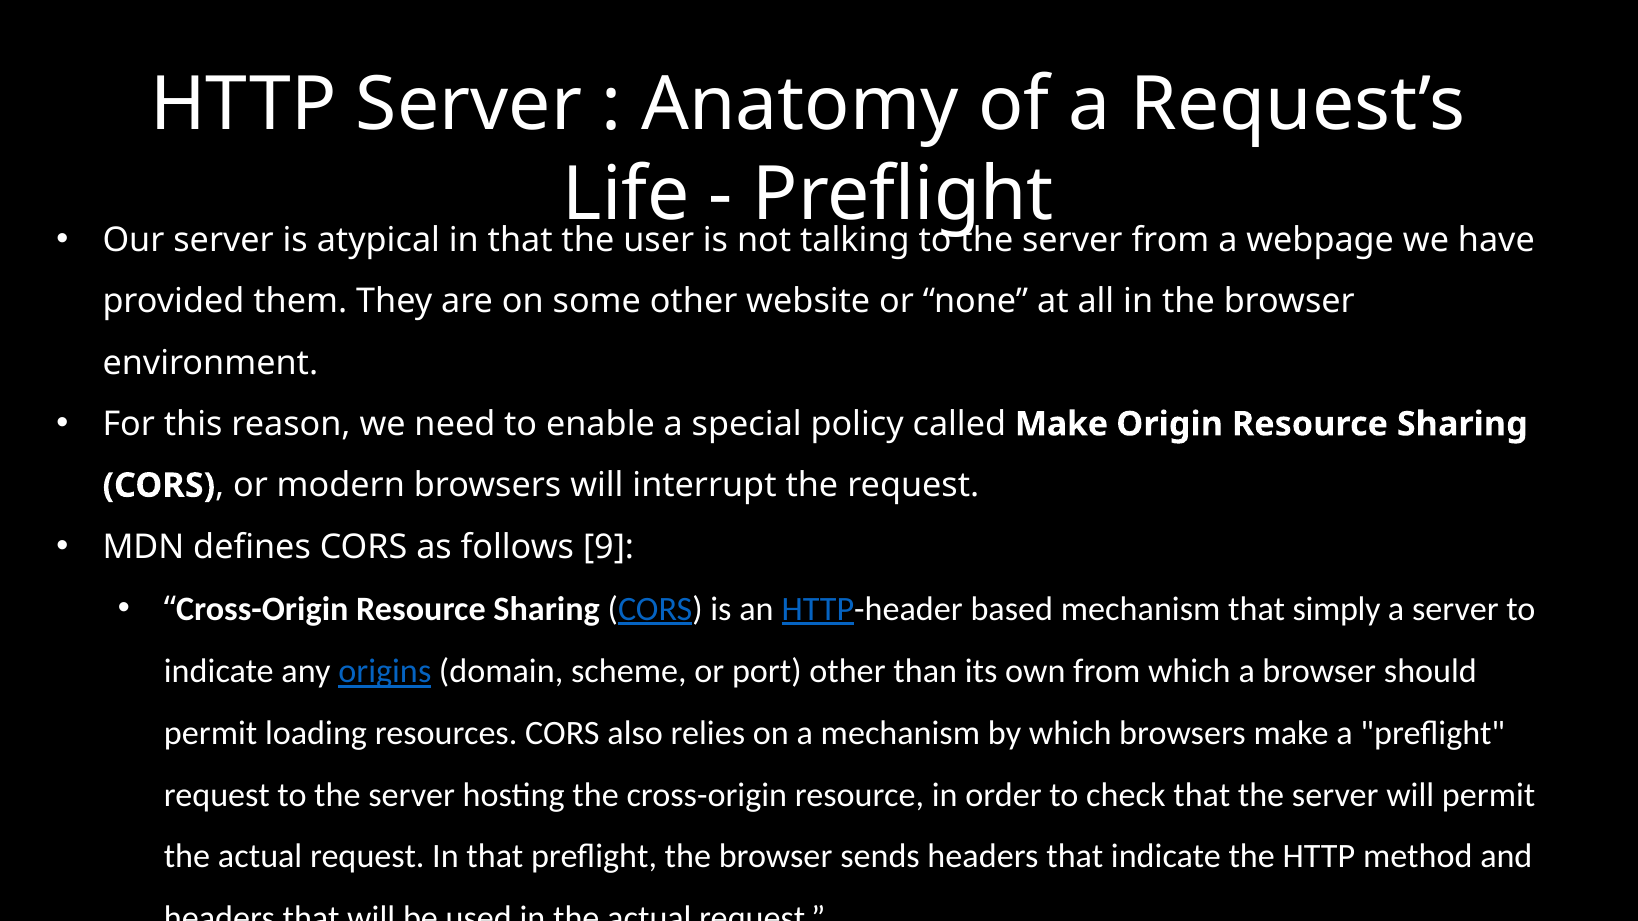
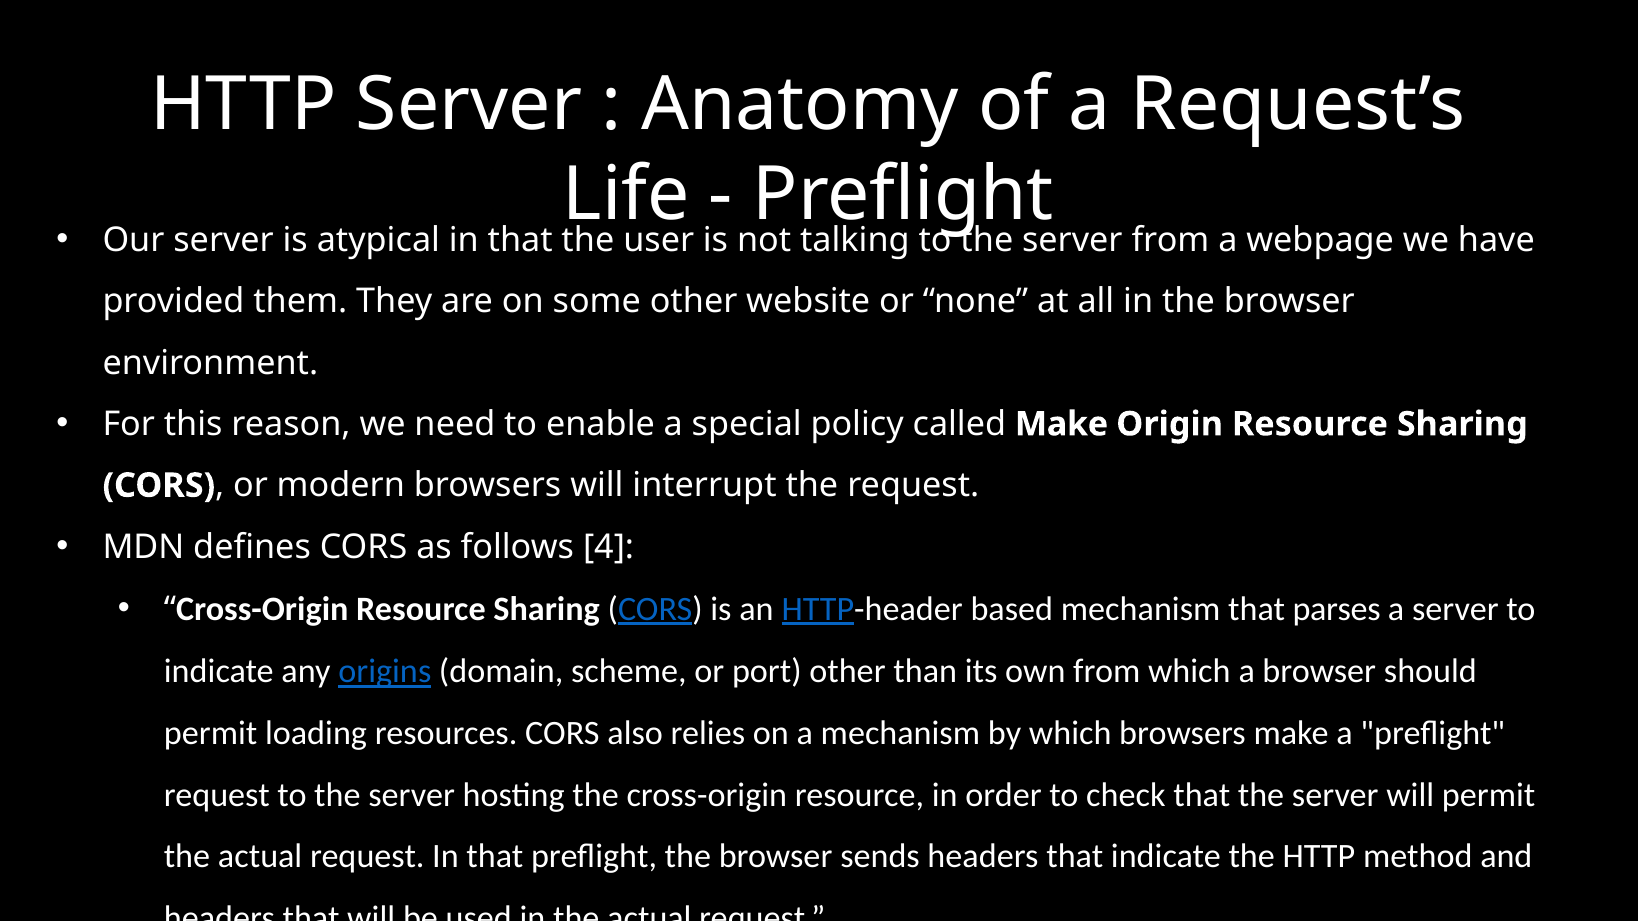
9: 9 -> 4
simply: simply -> parses
